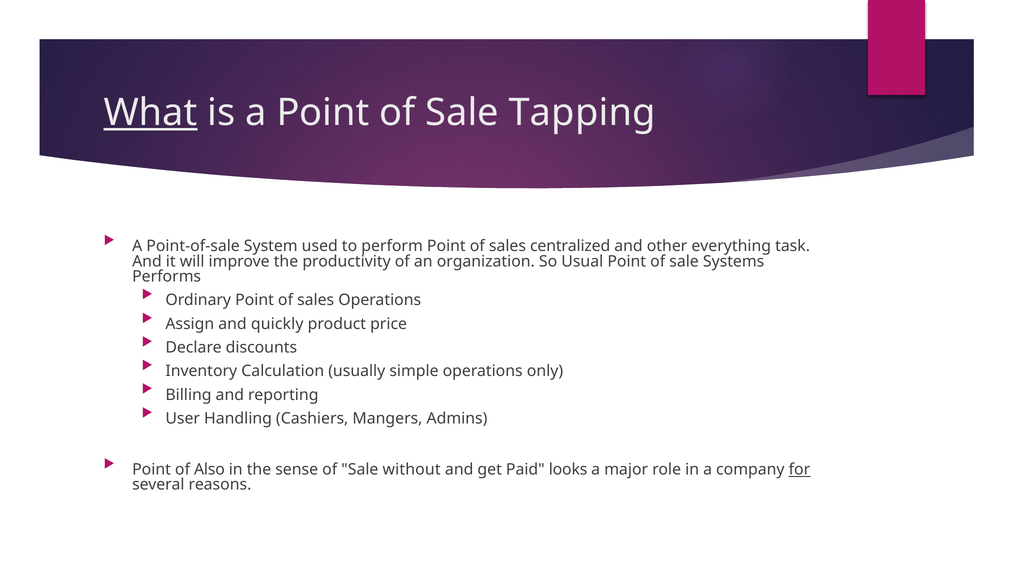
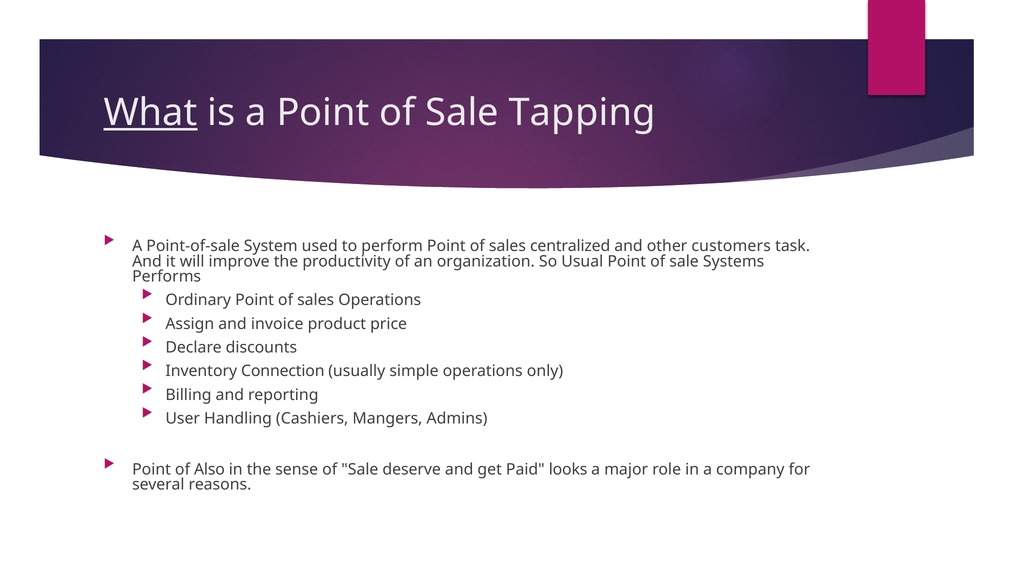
everything: everything -> customers
quickly: quickly -> invoice
Calculation: Calculation -> Connection
without: without -> deserve
for underline: present -> none
